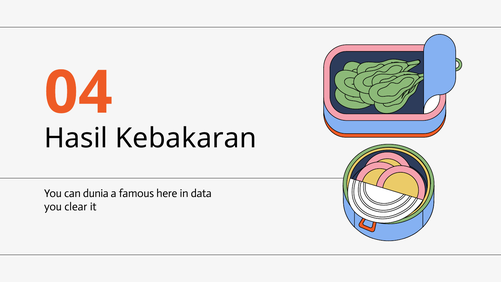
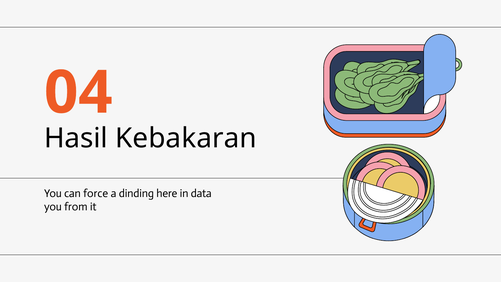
dunia: dunia -> force
famous: famous -> dinding
clear: clear -> from
